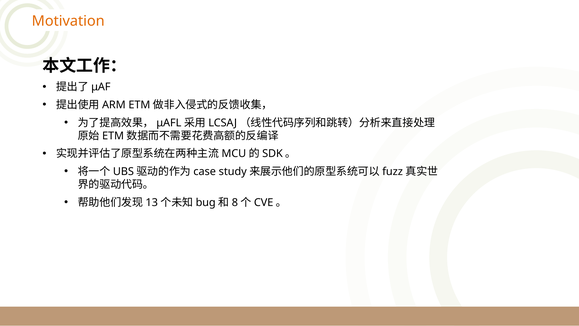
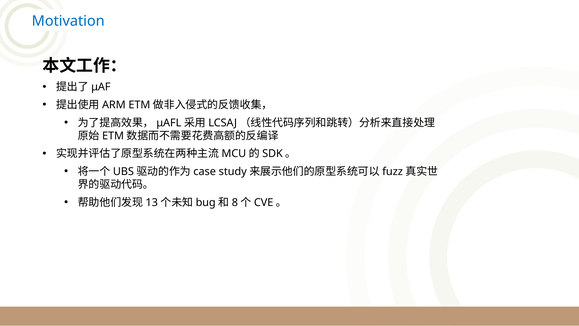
Motivation colour: orange -> blue
